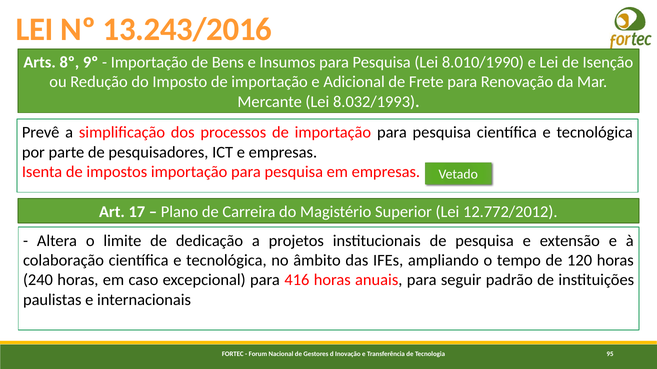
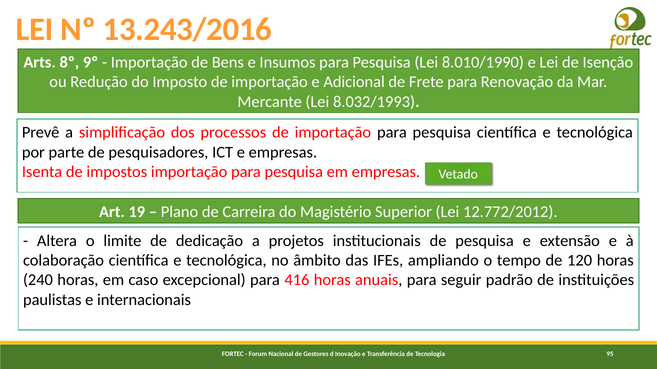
17: 17 -> 19
